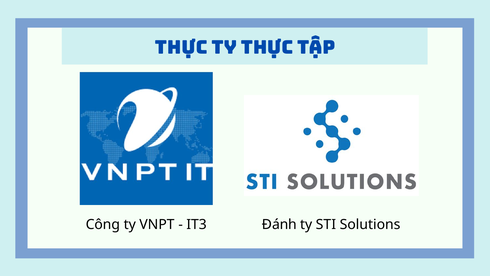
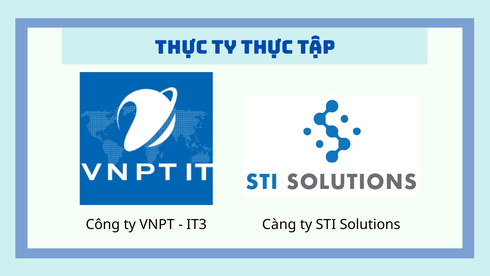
Đánh: Đánh -> Càng
